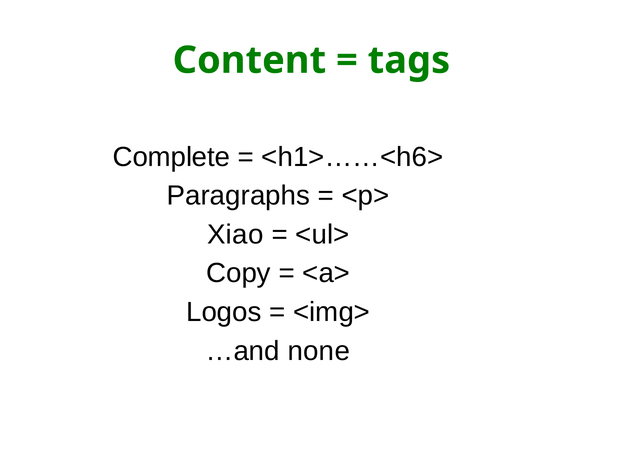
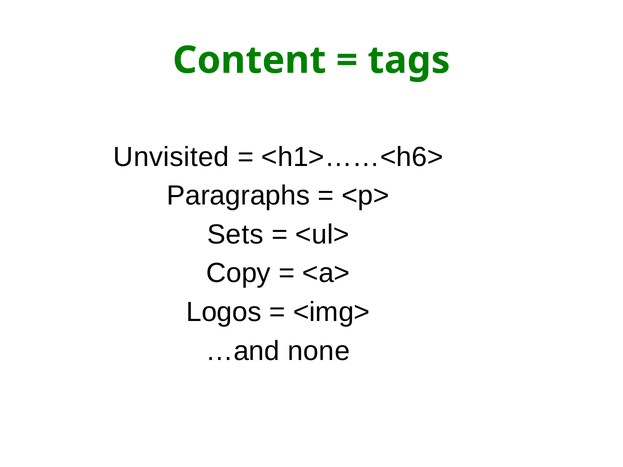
Complete: Complete -> Unvisited
Xiao: Xiao -> Sets
